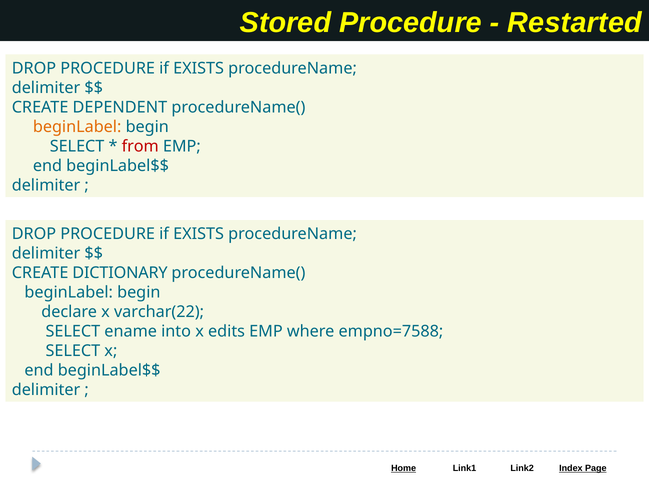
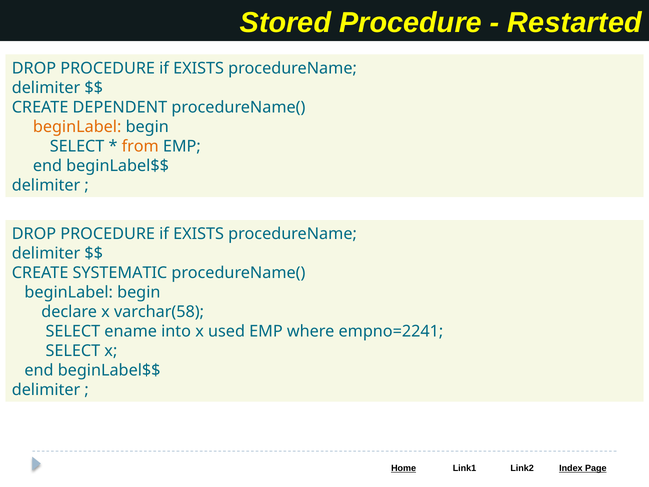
from colour: red -> orange
DICTIONARY: DICTIONARY -> SYSTEMATIC
varchar(22: varchar(22 -> varchar(58
edits: edits -> used
empno=7588: empno=7588 -> empno=2241
